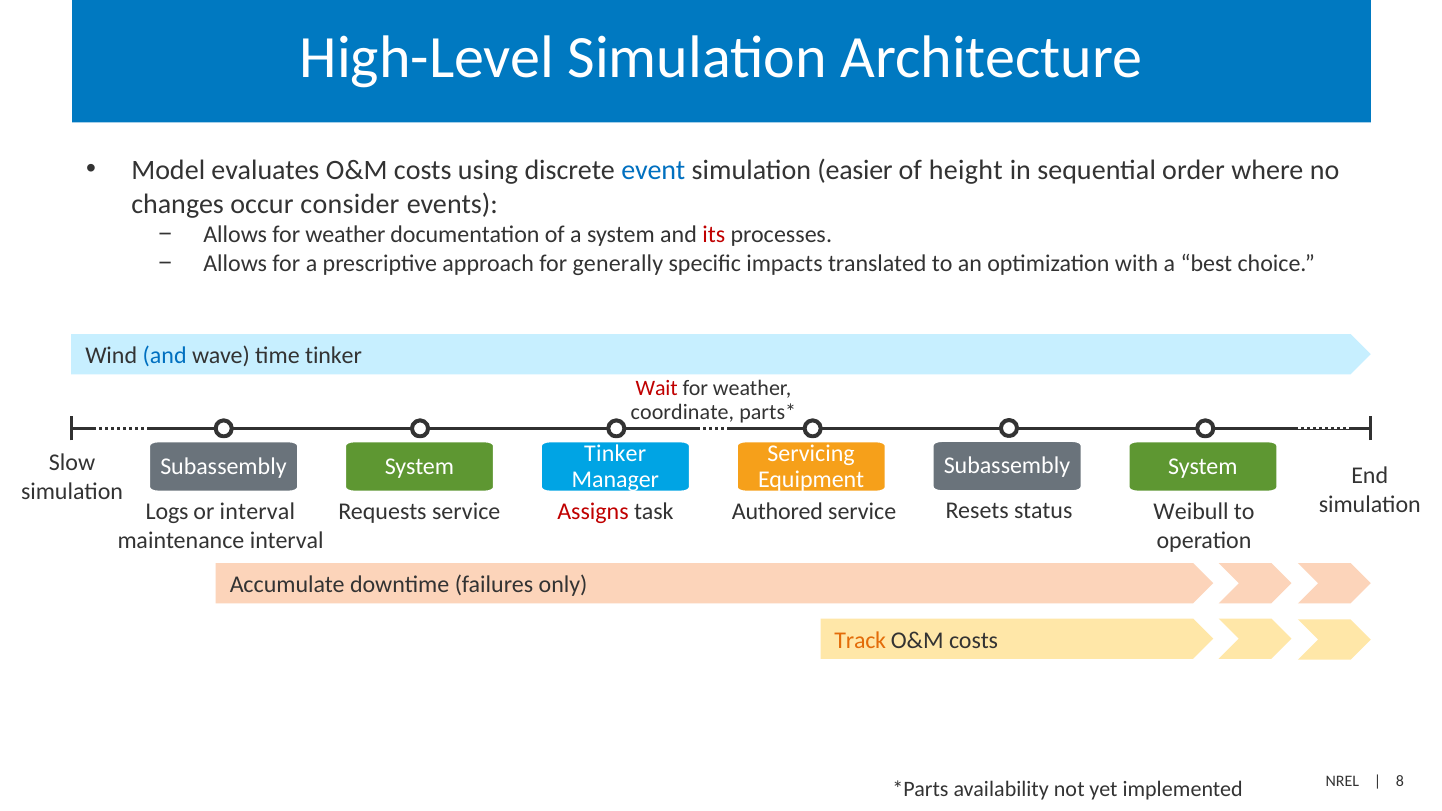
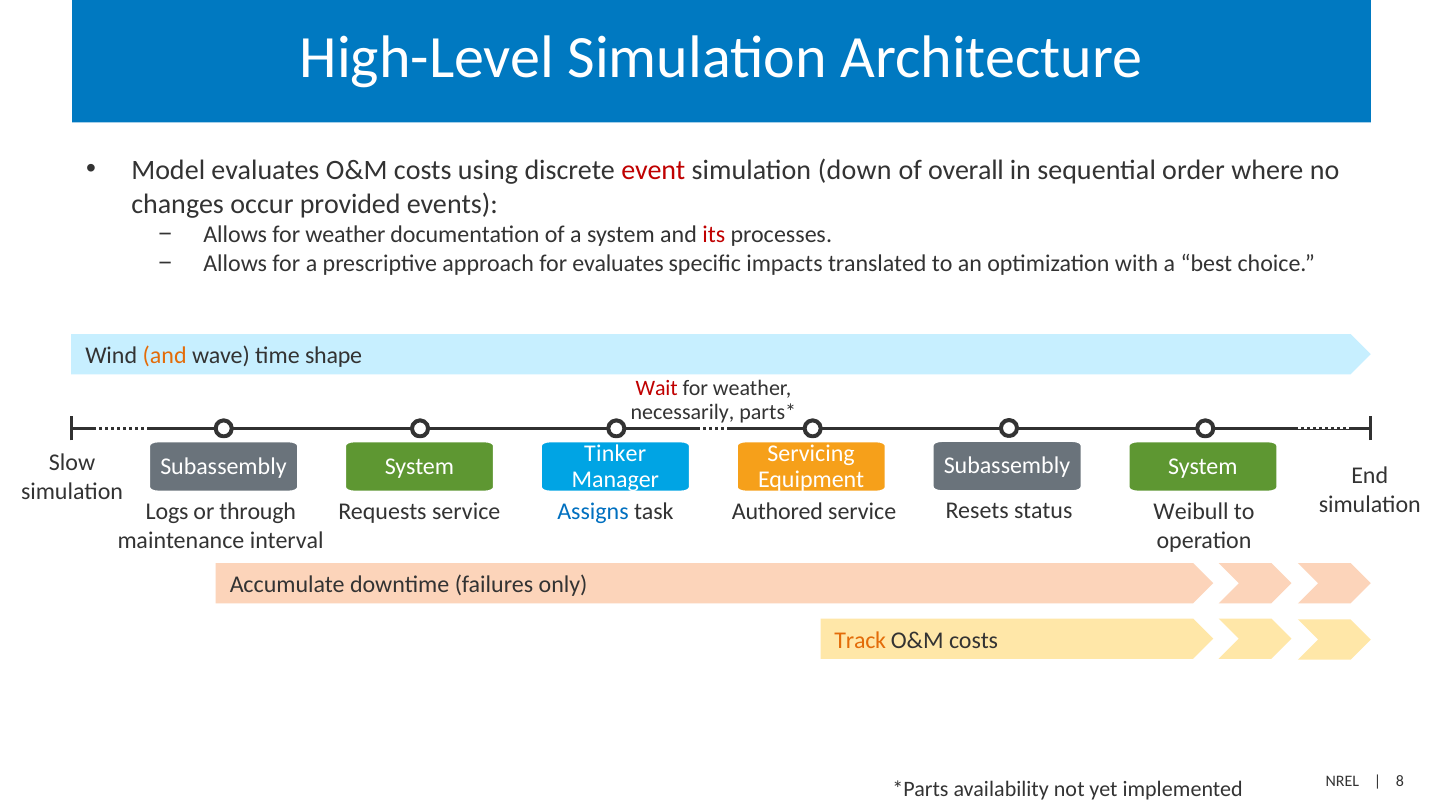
event colour: blue -> red
easier: easier -> down
height: height -> overall
consider: consider -> provided
for generally: generally -> evaluates
and at (165, 356) colour: blue -> orange
time tinker: tinker -> shape
coordinate: coordinate -> necessarily
or interval: interval -> through
Assigns colour: red -> blue
